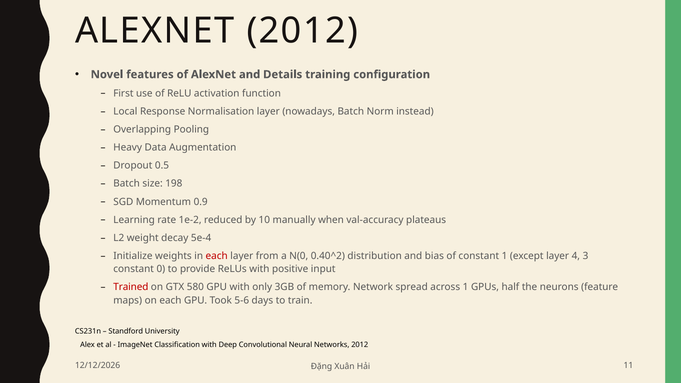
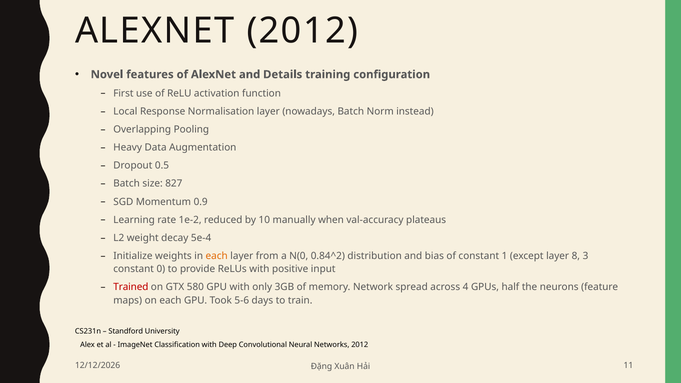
198: 198 -> 827
each at (217, 256) colour: red -> orange
0.40^2: 0.40^2 -> 0.84^2
4: 4 -> 8
across 1: 1 -> 4
